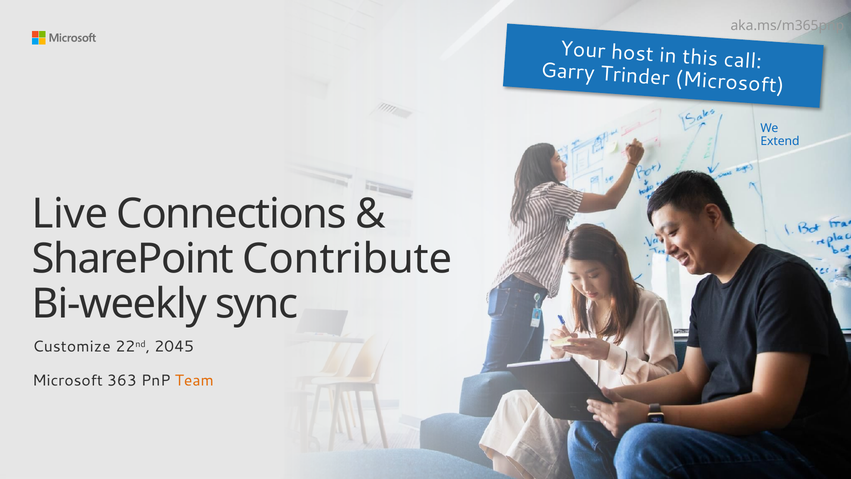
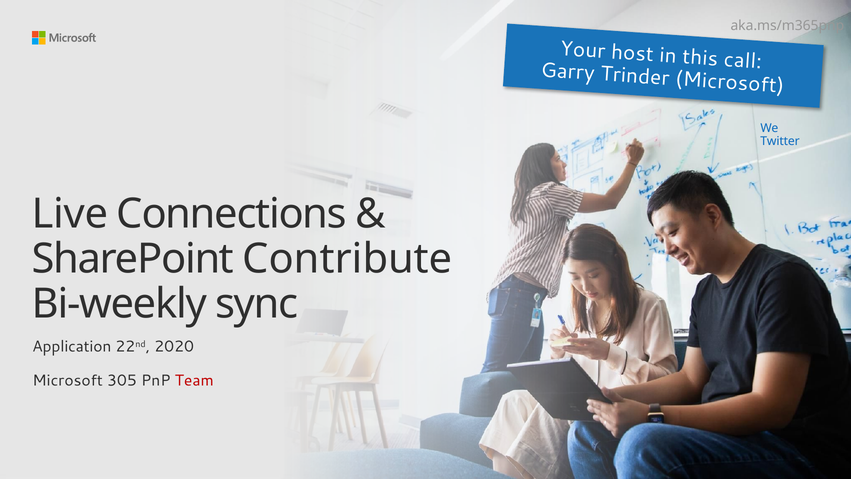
Extend: Extend -> Twitter
Customize: Customize -> Application
2045: 2045 -> 2020
363: 363 -> 305
Team colour: orange -> red
